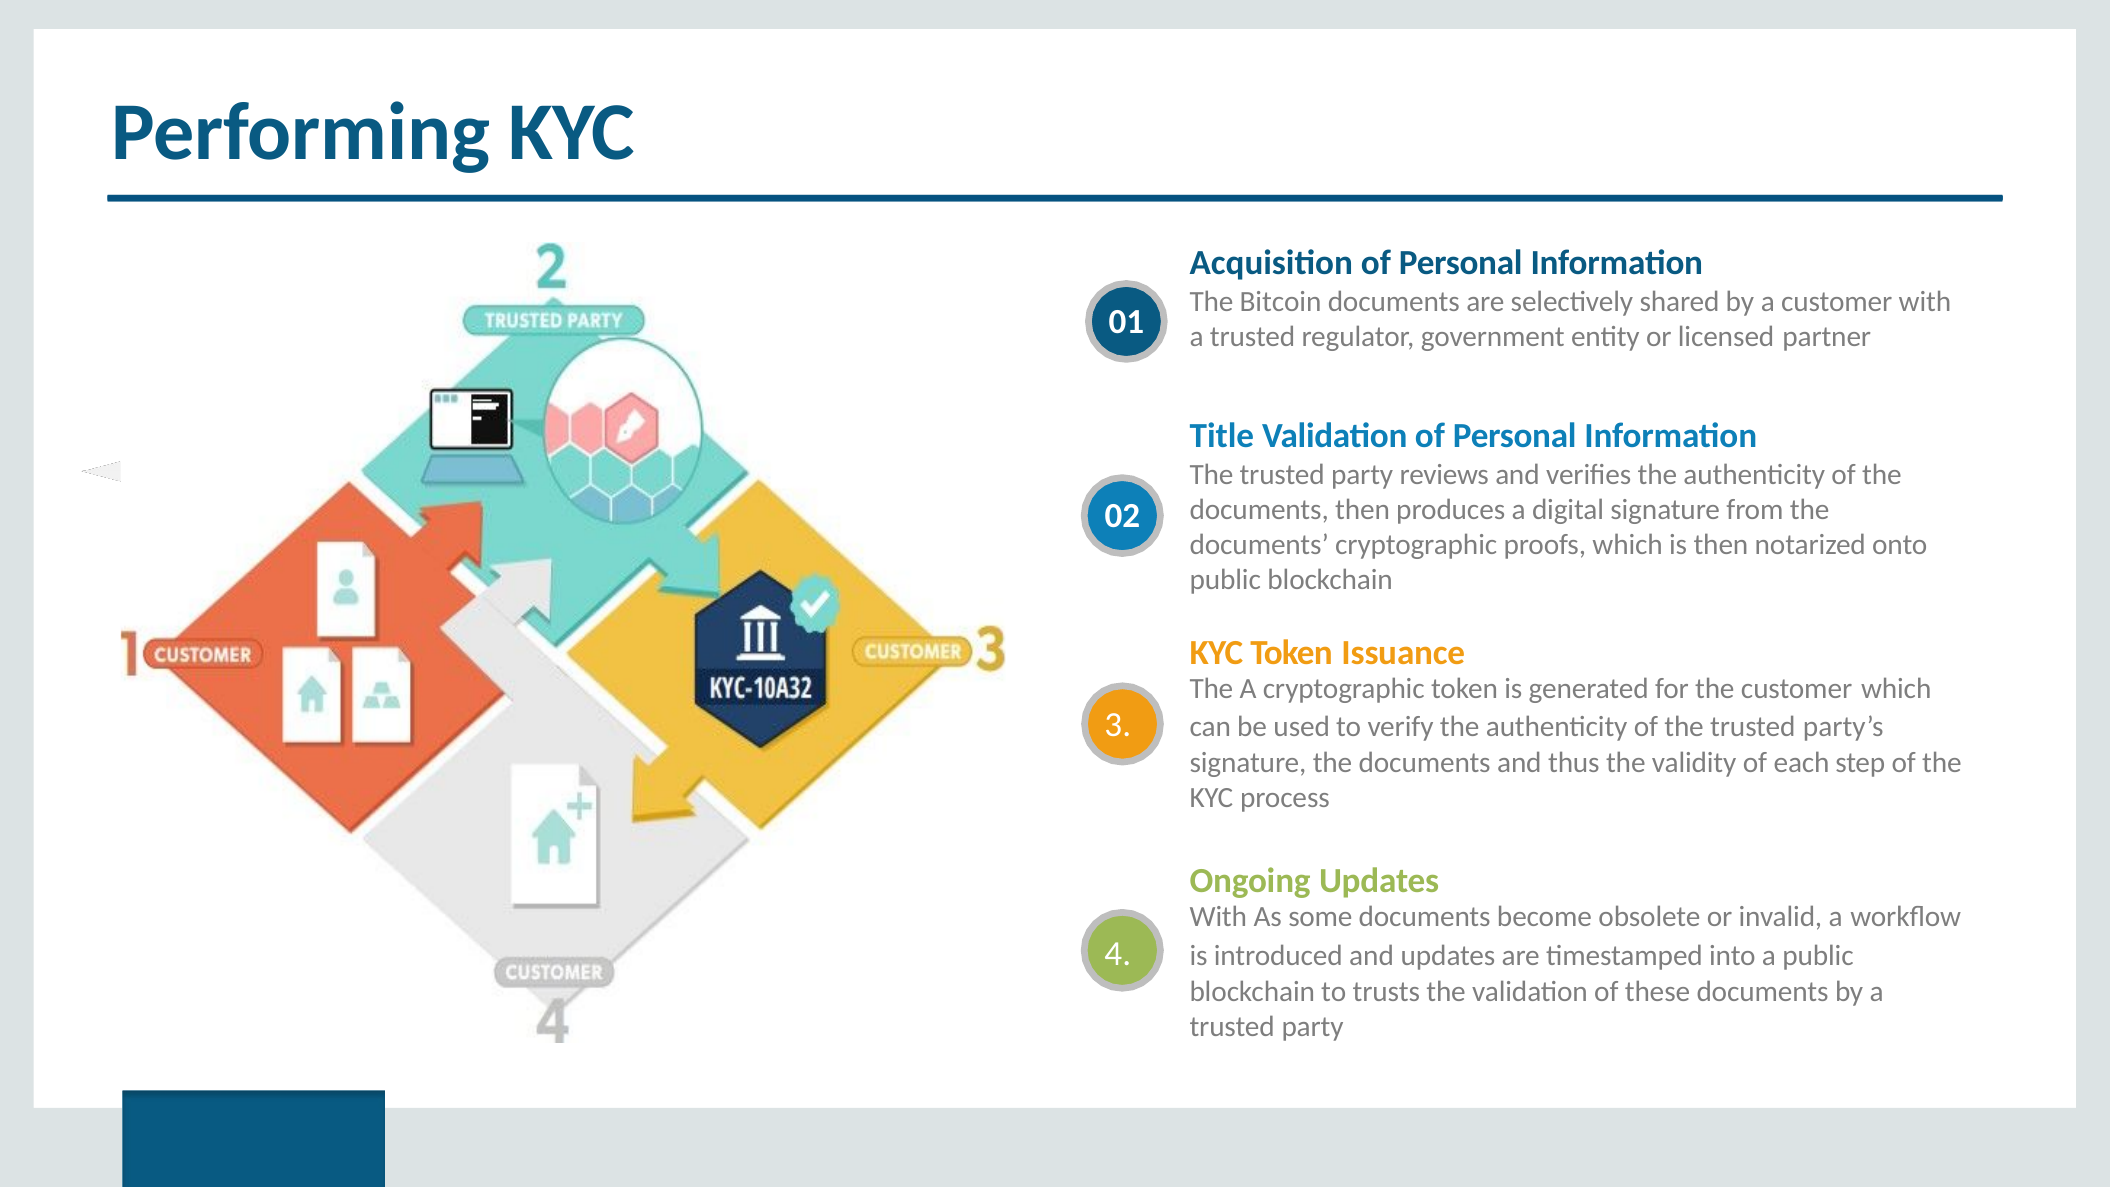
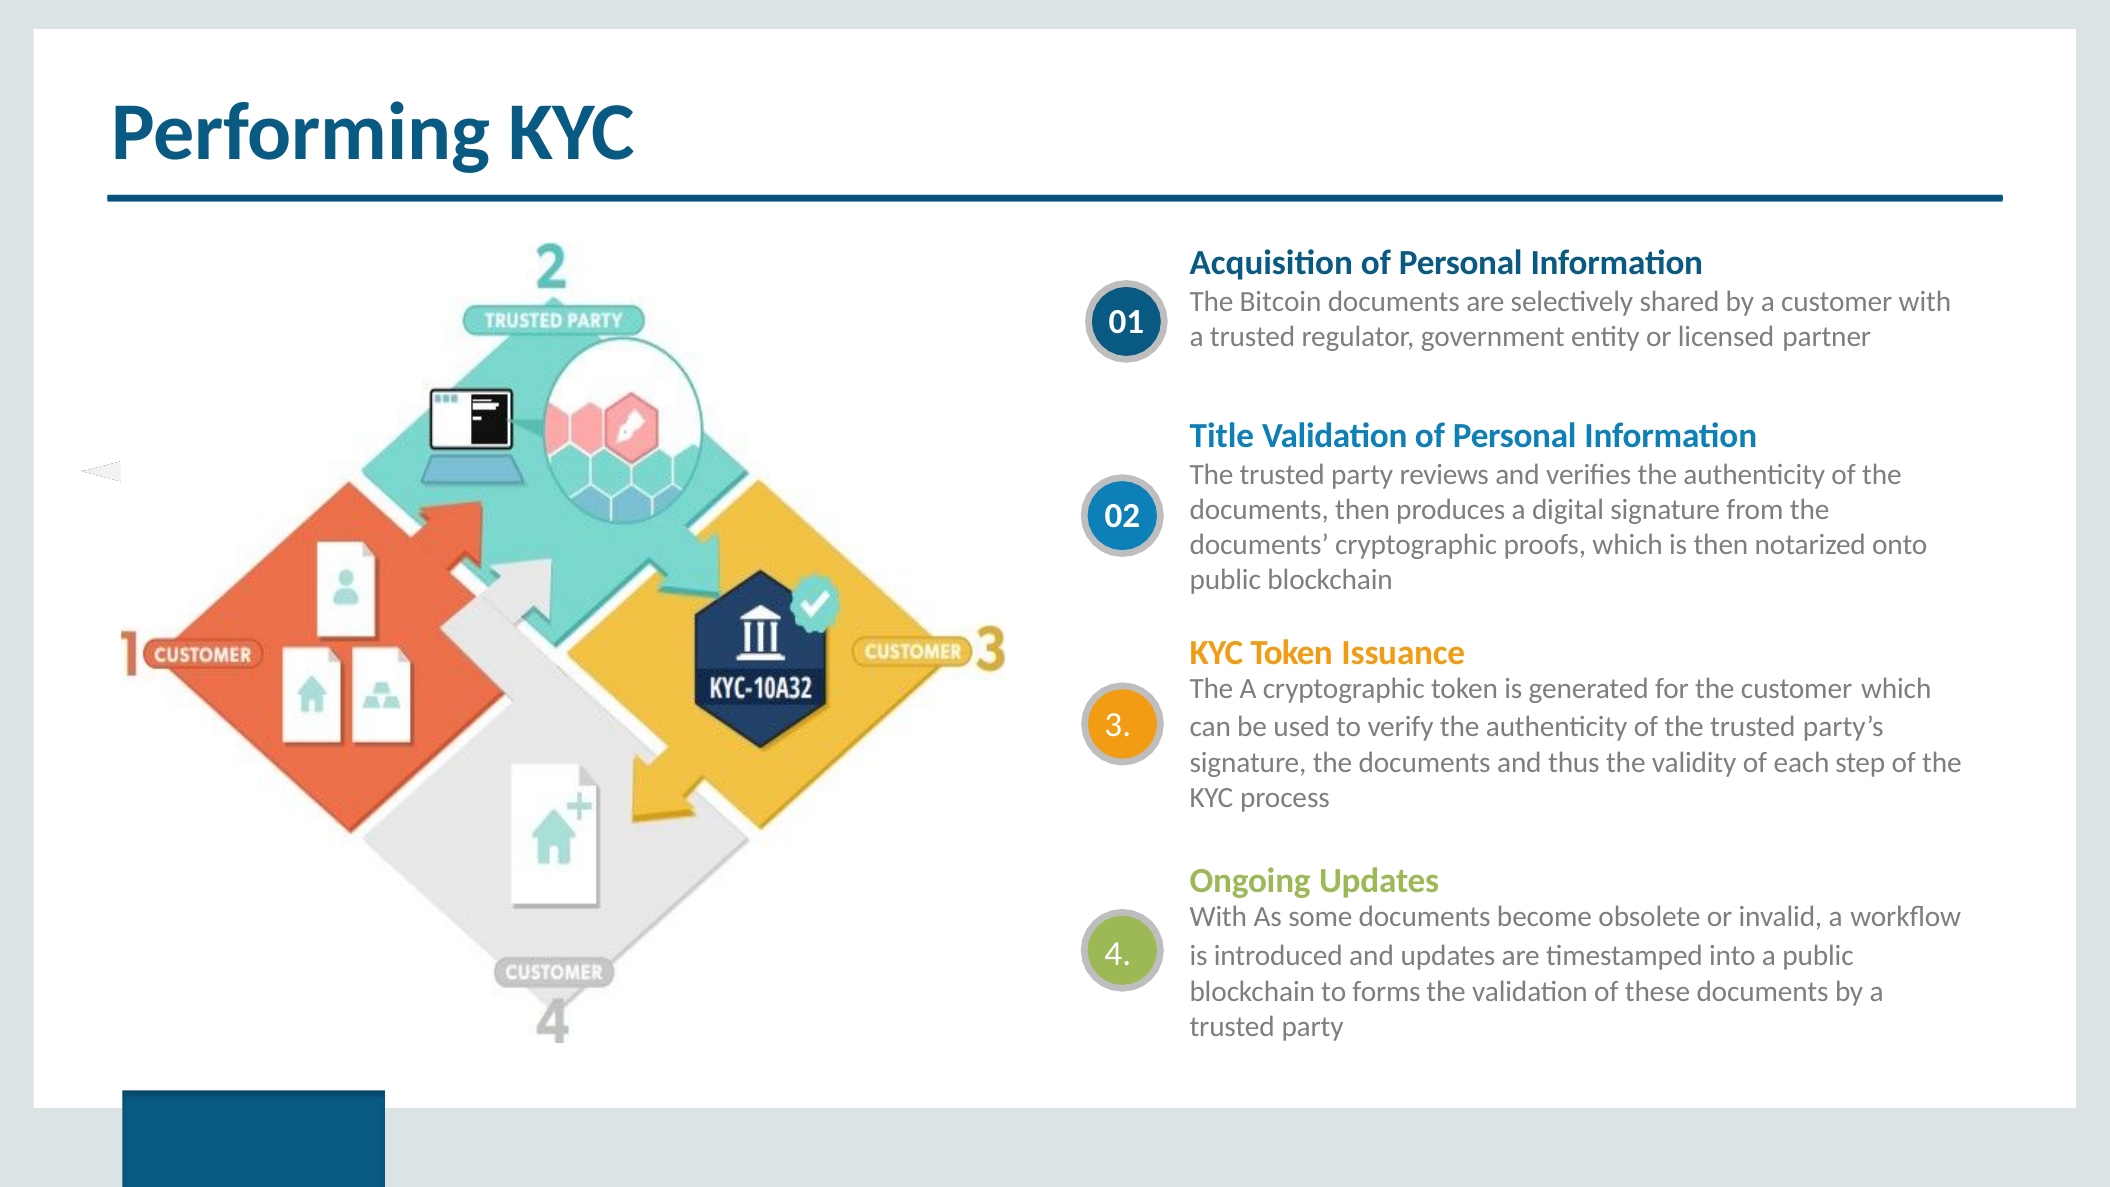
trusts: trusts -> forms
